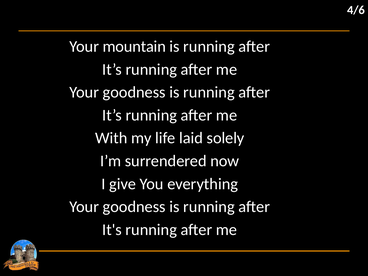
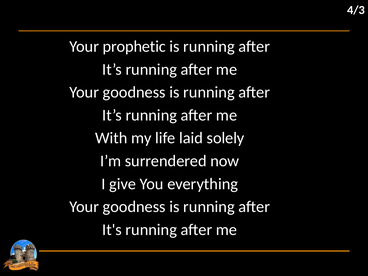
4/6: 4/6 -> 4/3
mountain: mountain -> prophetic
